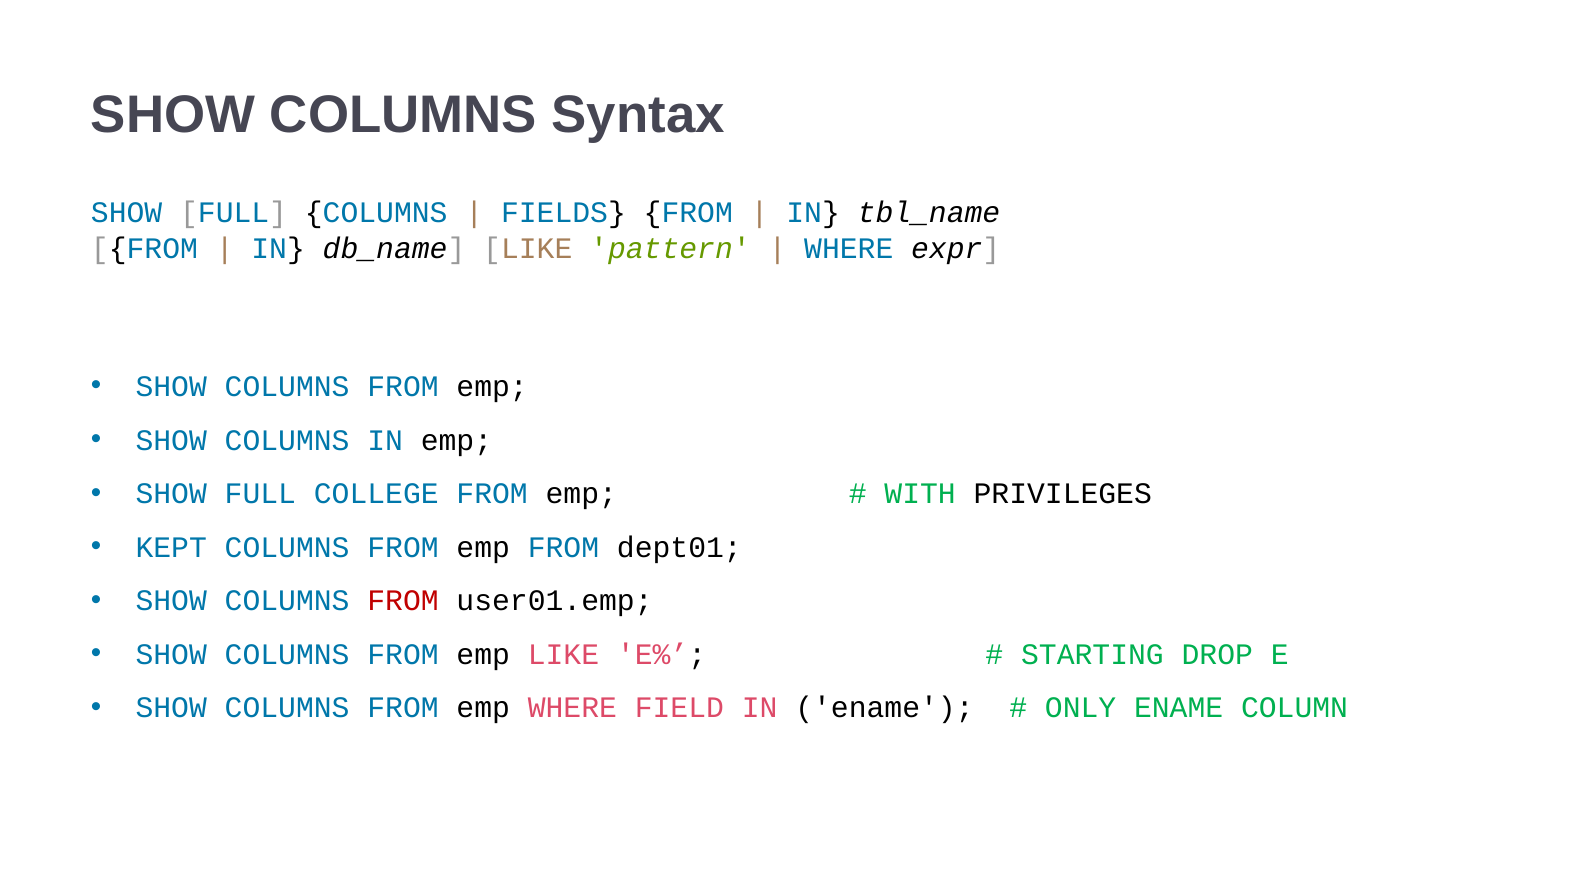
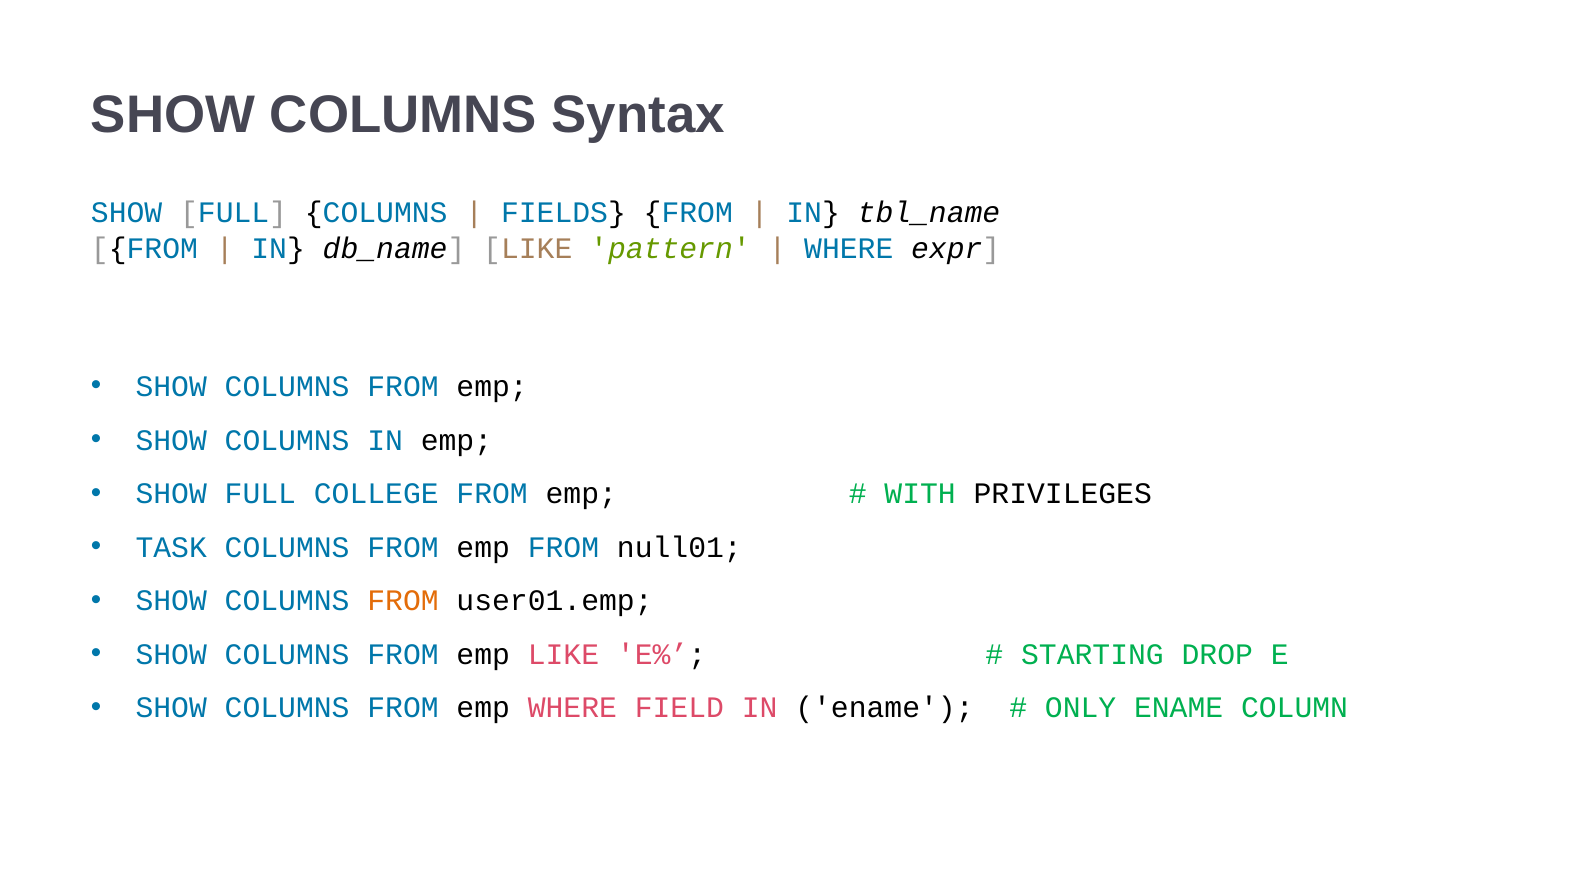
KEPT: KEPT -> TASK
dept01: dept01 -> null01
FROM at (403, 601) colour: red -> orange
